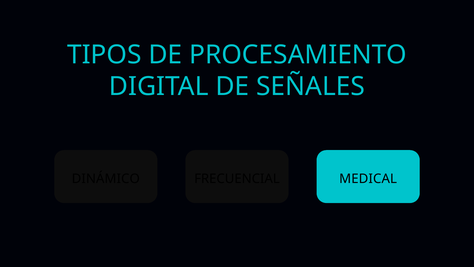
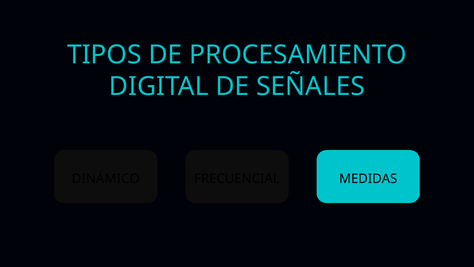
MEDICAL: MEDICAL -> MEDIDAS
